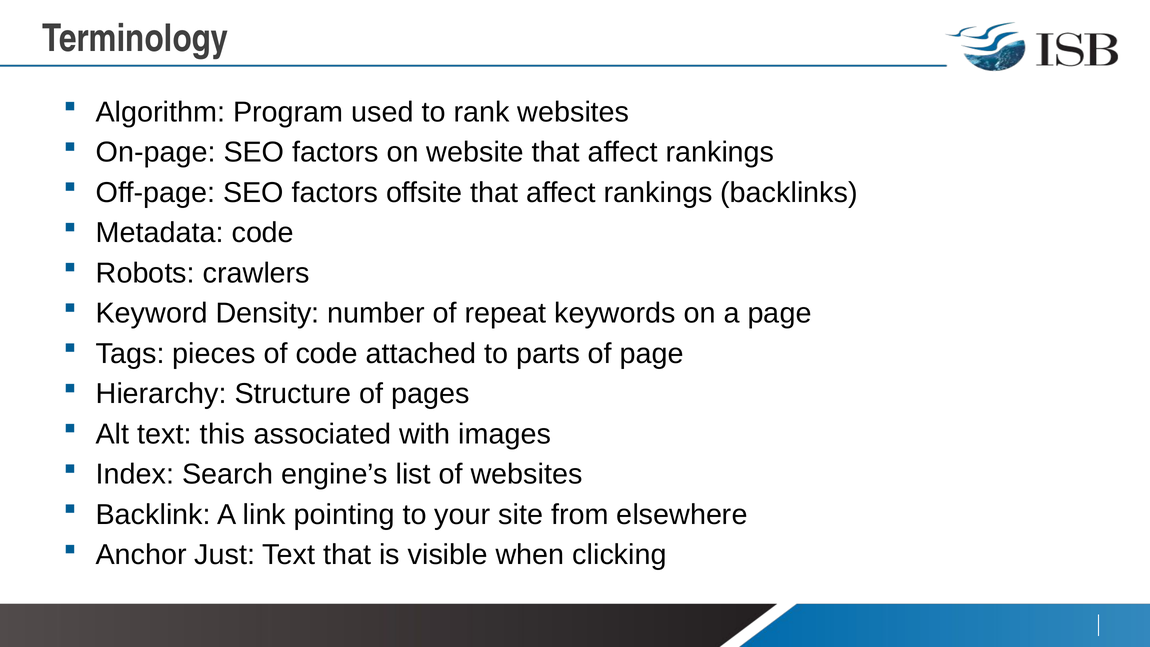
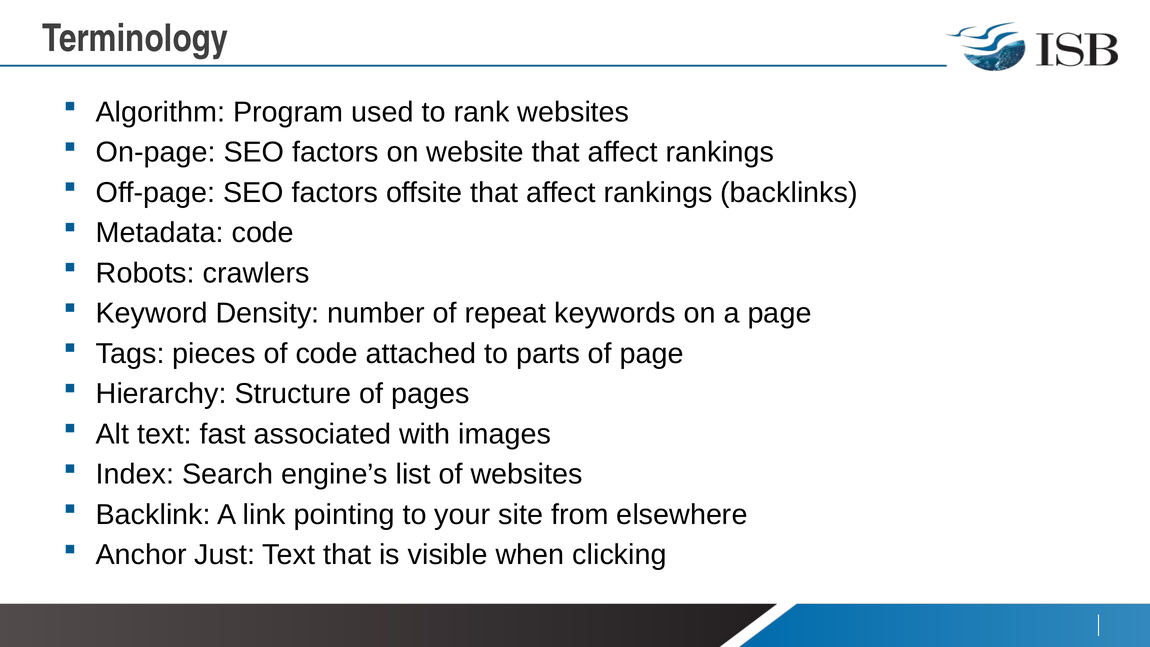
this: this -> fast
